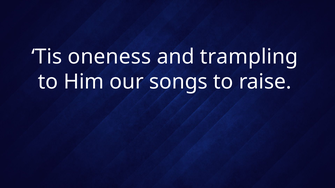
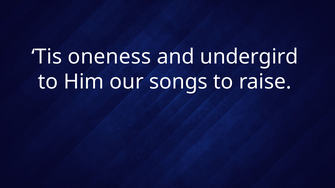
trampling: trampling -> undergird
